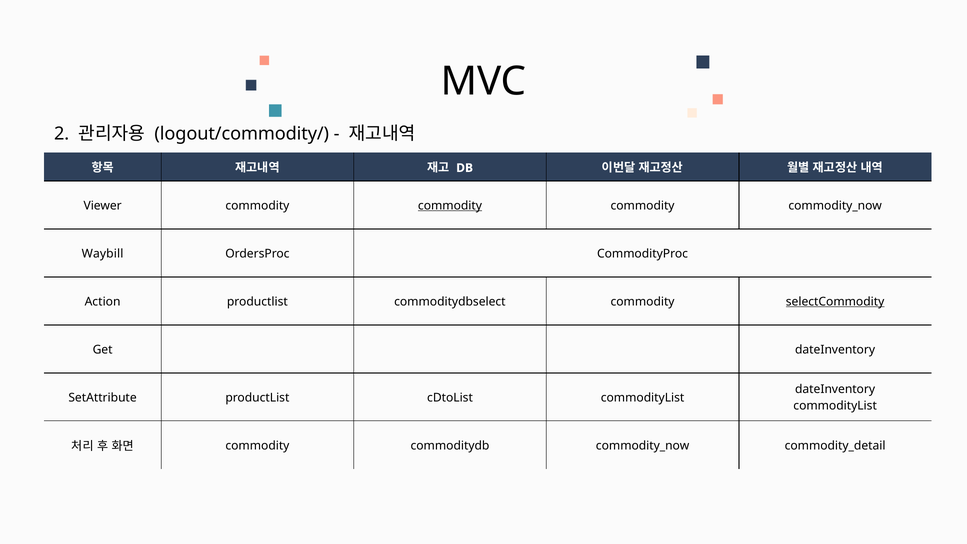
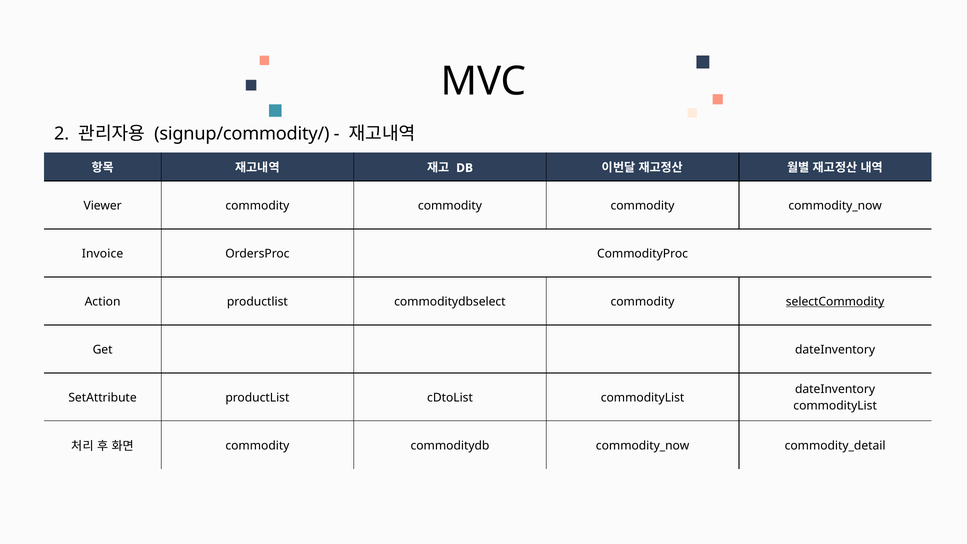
logout/commodity/: logout/commodity/ -> signup/commodity/
commodity at (450, 206) underline: present -> none
Waybill: Waybill -> Invoice
